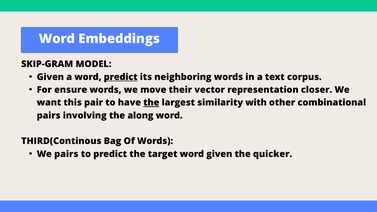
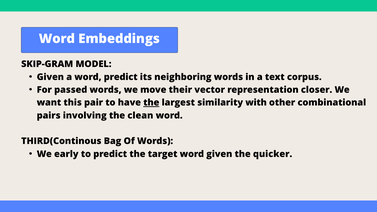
predict at (121, 77) underline: present -> none
ensure: ensure -> passed
along: along -> clean
We pairs: pairs -> early
